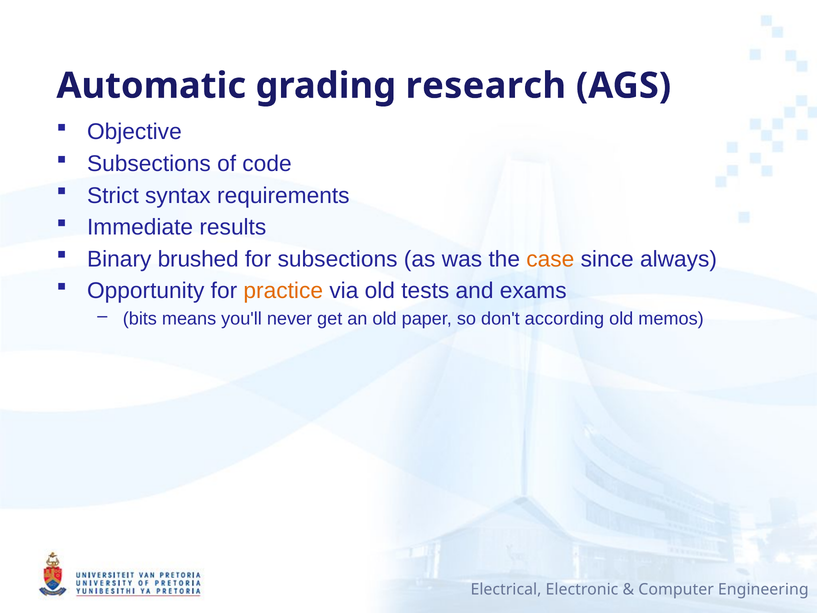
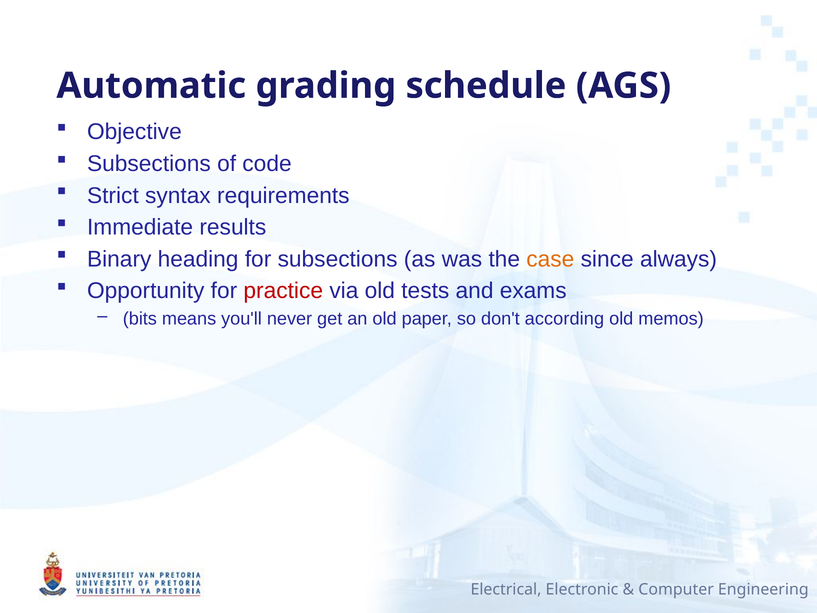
research: research -> schedule
brushed: brushed -> heading
practice colour: orange -> red
